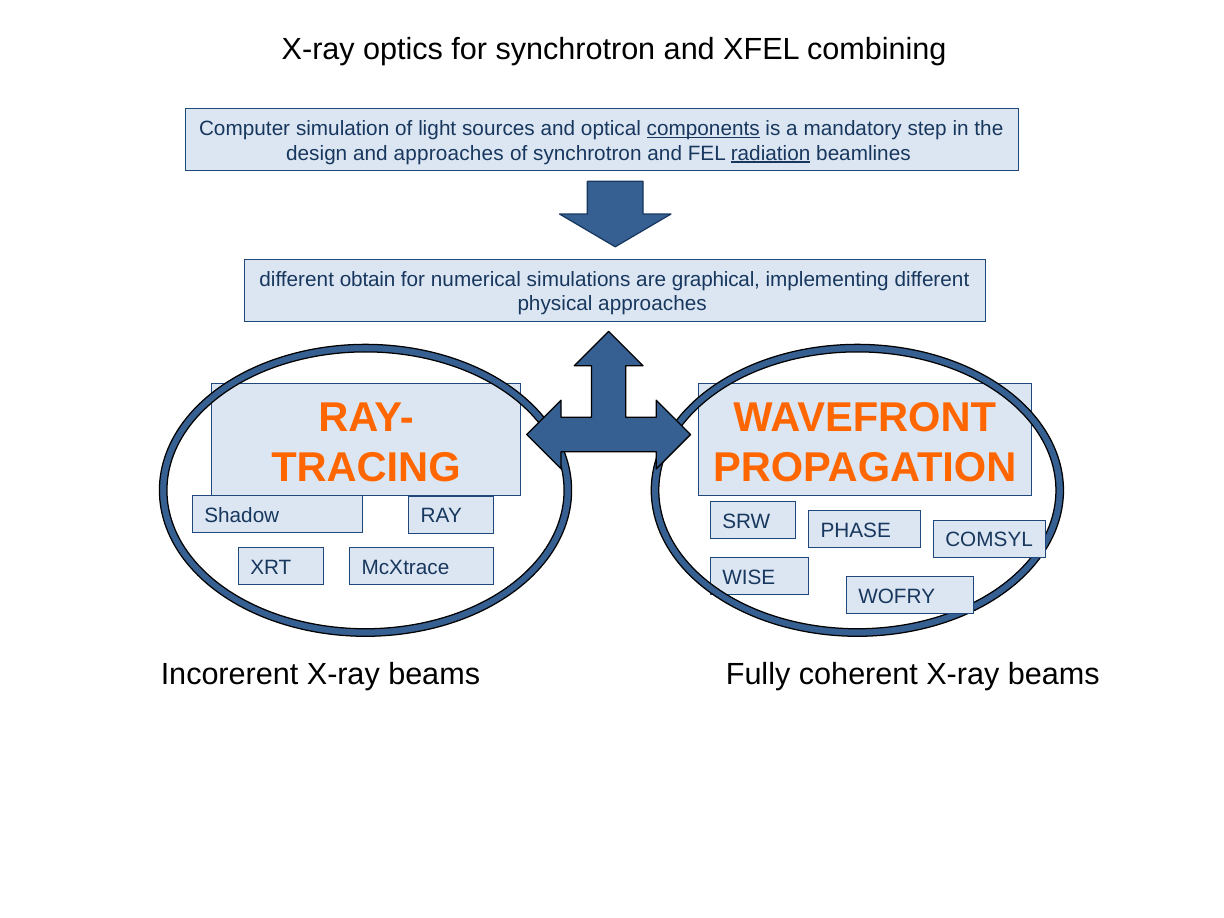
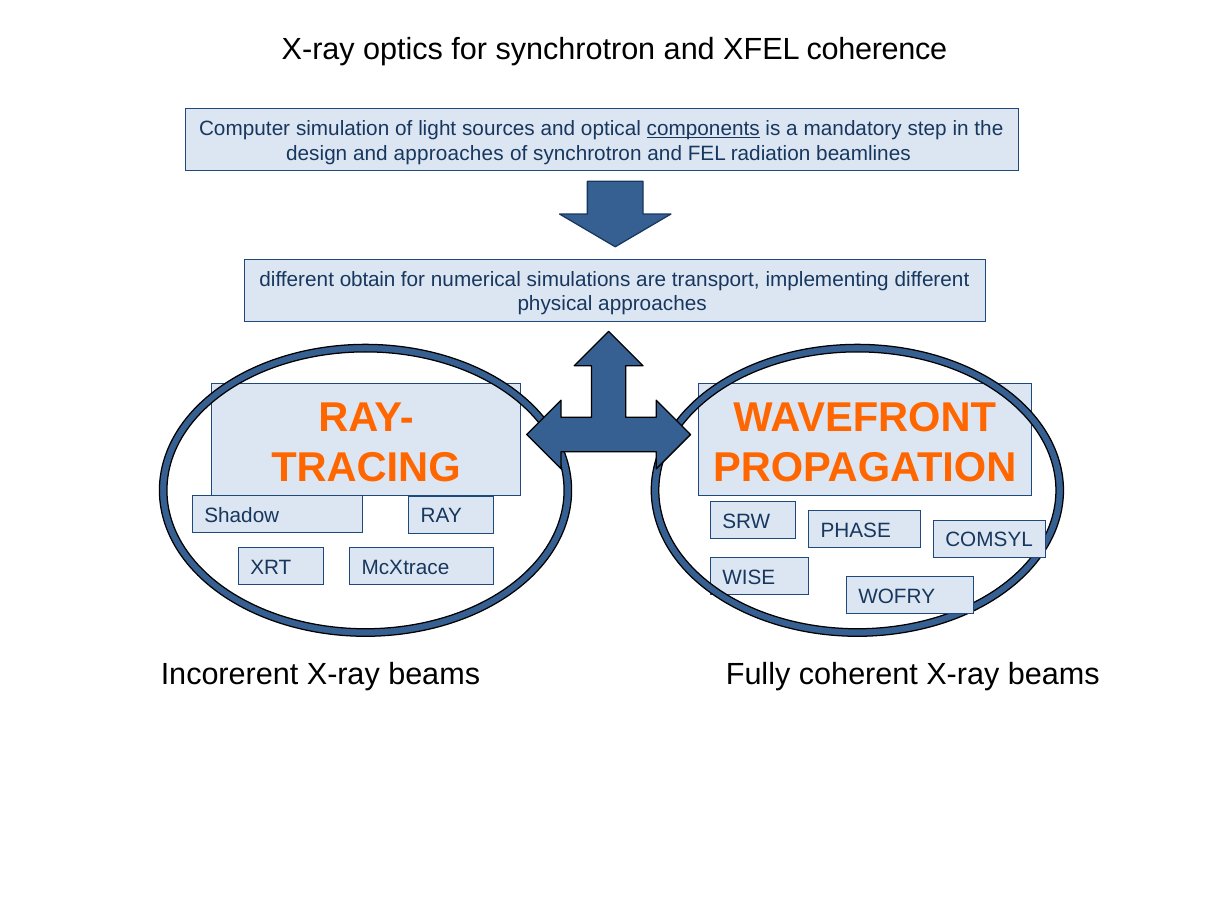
combining: combining -> coherence
radiation underline: present -> none
graphical: graphical -> transport
